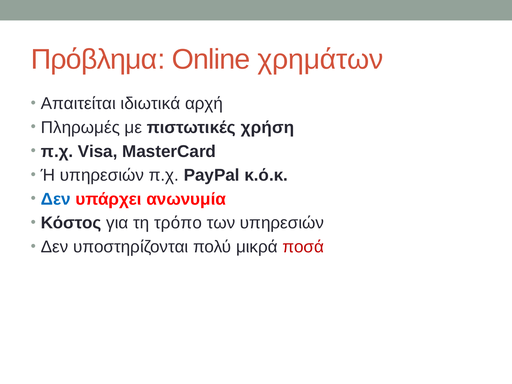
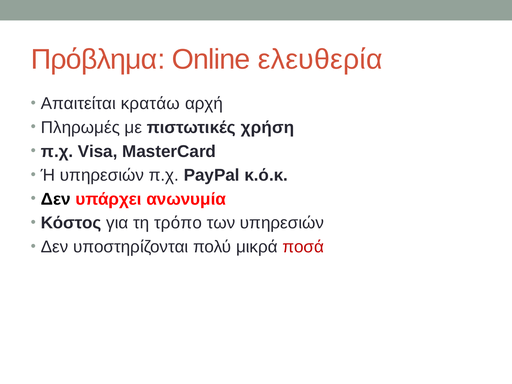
χρημάτων: χρημάτων -> ελευθερία
ιδιωτικά: ιδιωτικά -> κρατάω
Δεν at (56, 199) colour: blue -> black
